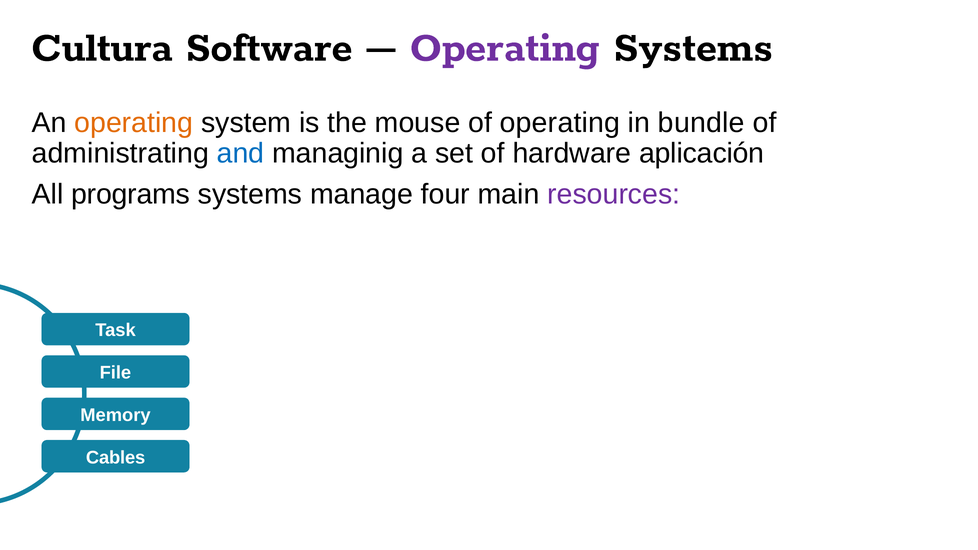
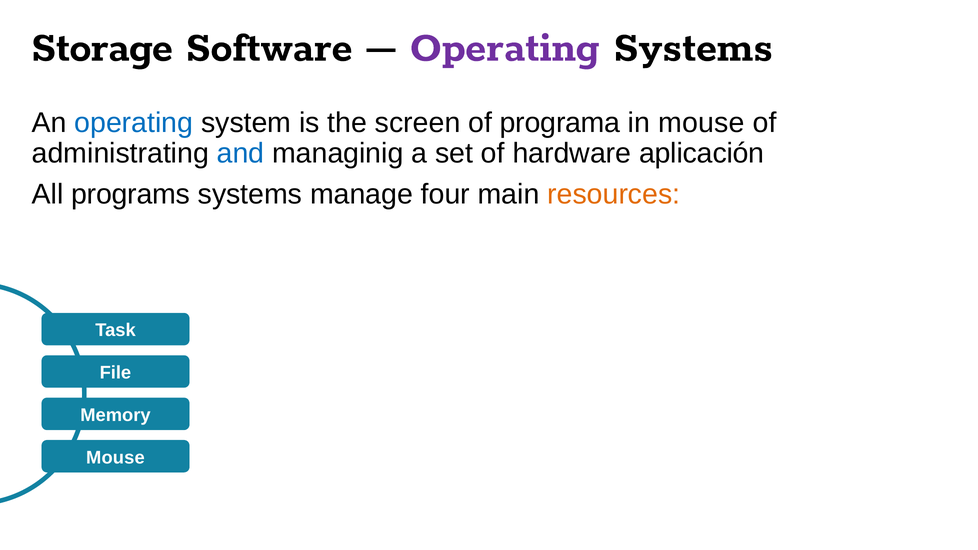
Cultura: Cultura -> Storage
operating at (134, 123) colour: orange -> blue
mouse: mouse -> screen
of operating: operating -> programa
in bundle: bundle -> mouse
resources colour: purple -> orange
Cables at (116, 458): Cables -> Mouse
